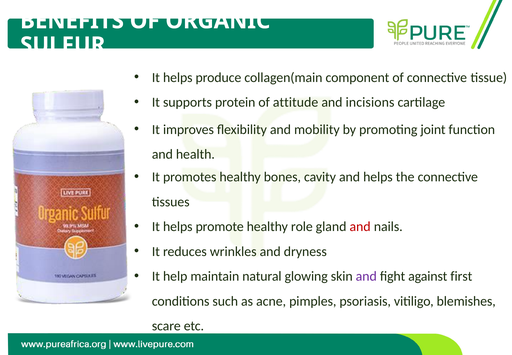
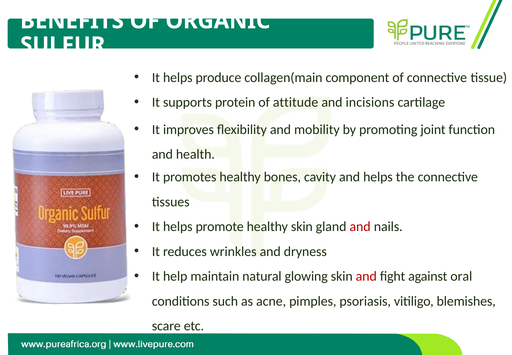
healthy role: role -> skin
and at (366, 276) colour: purple -> red
first: first -> oral
